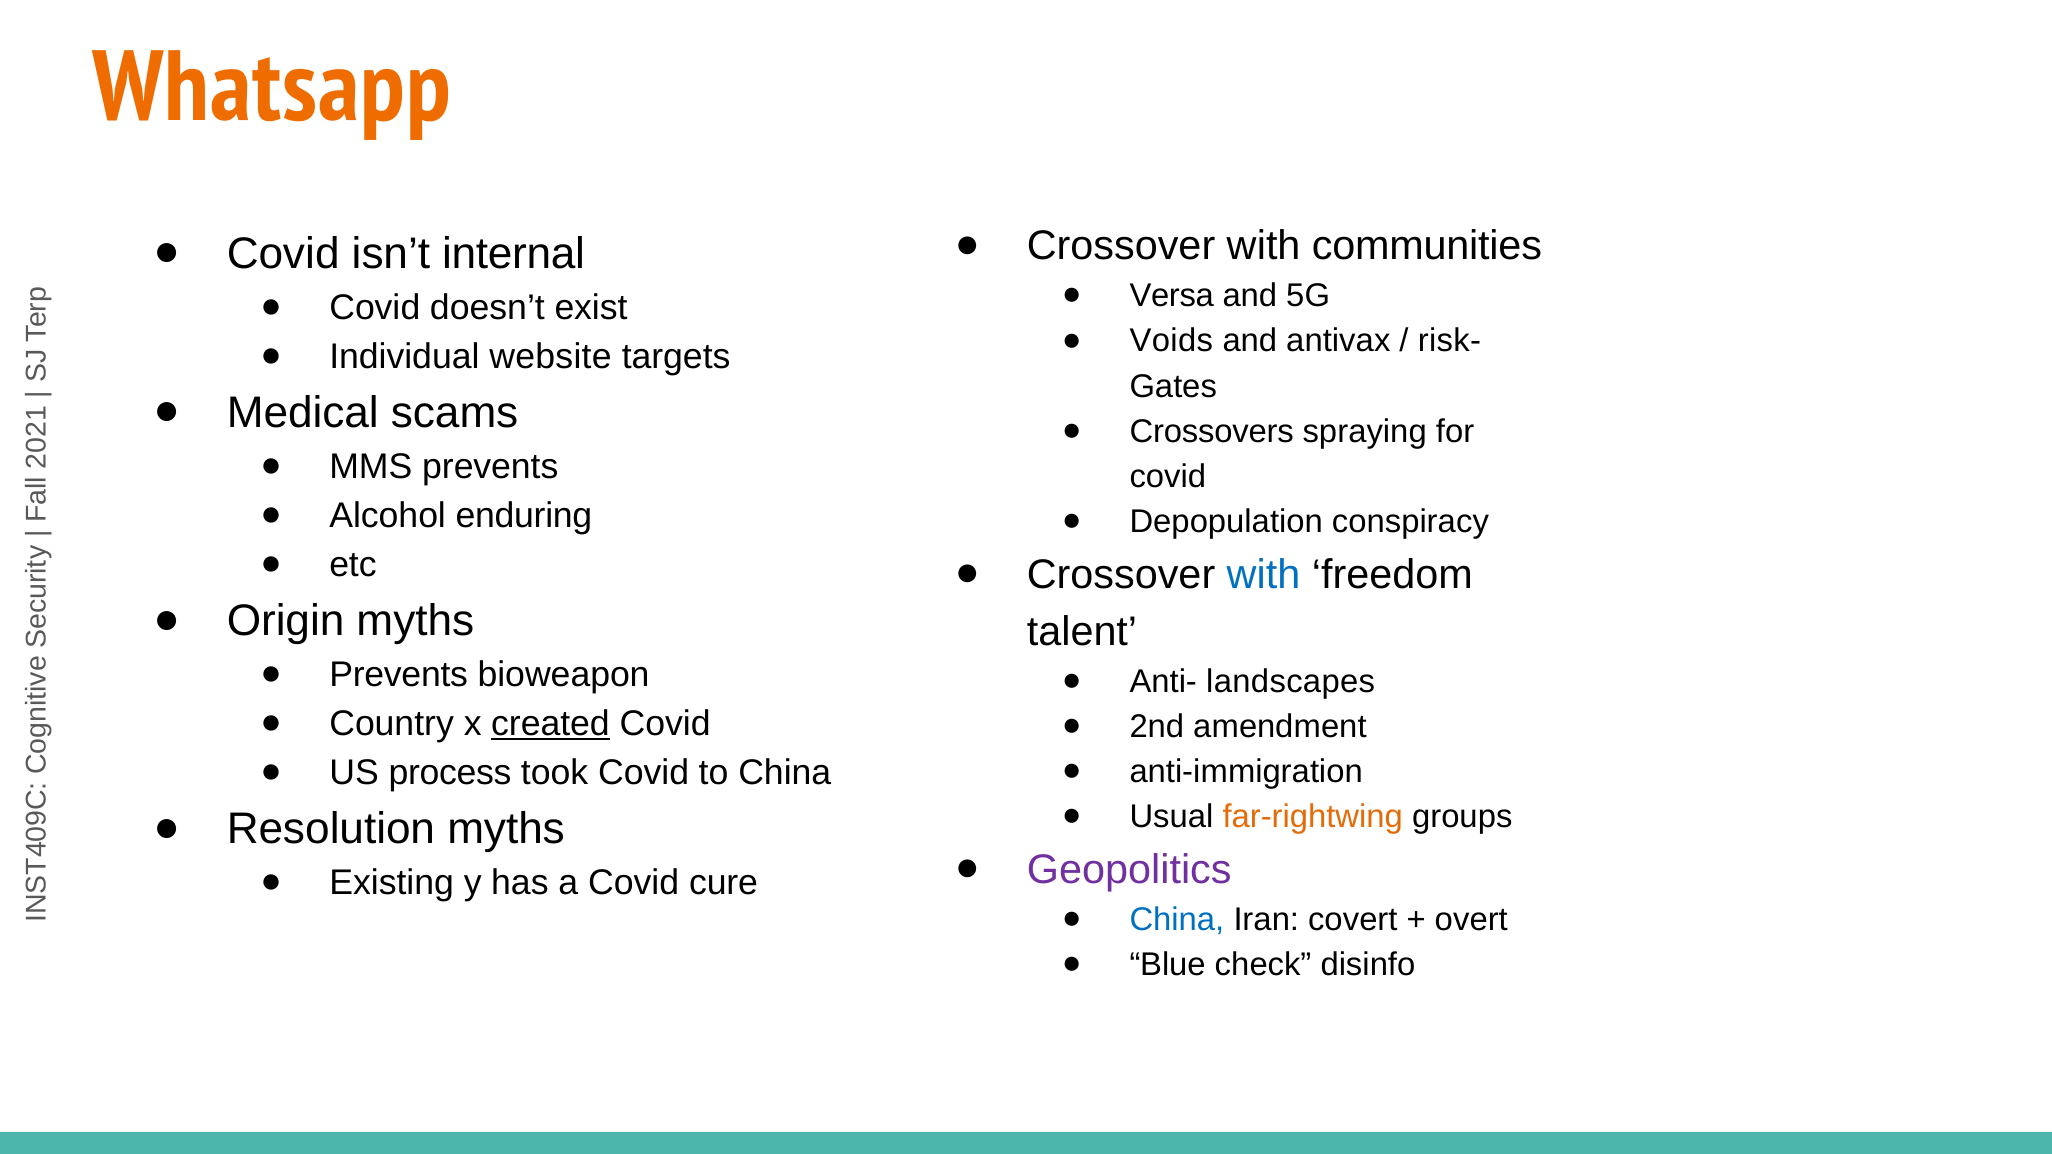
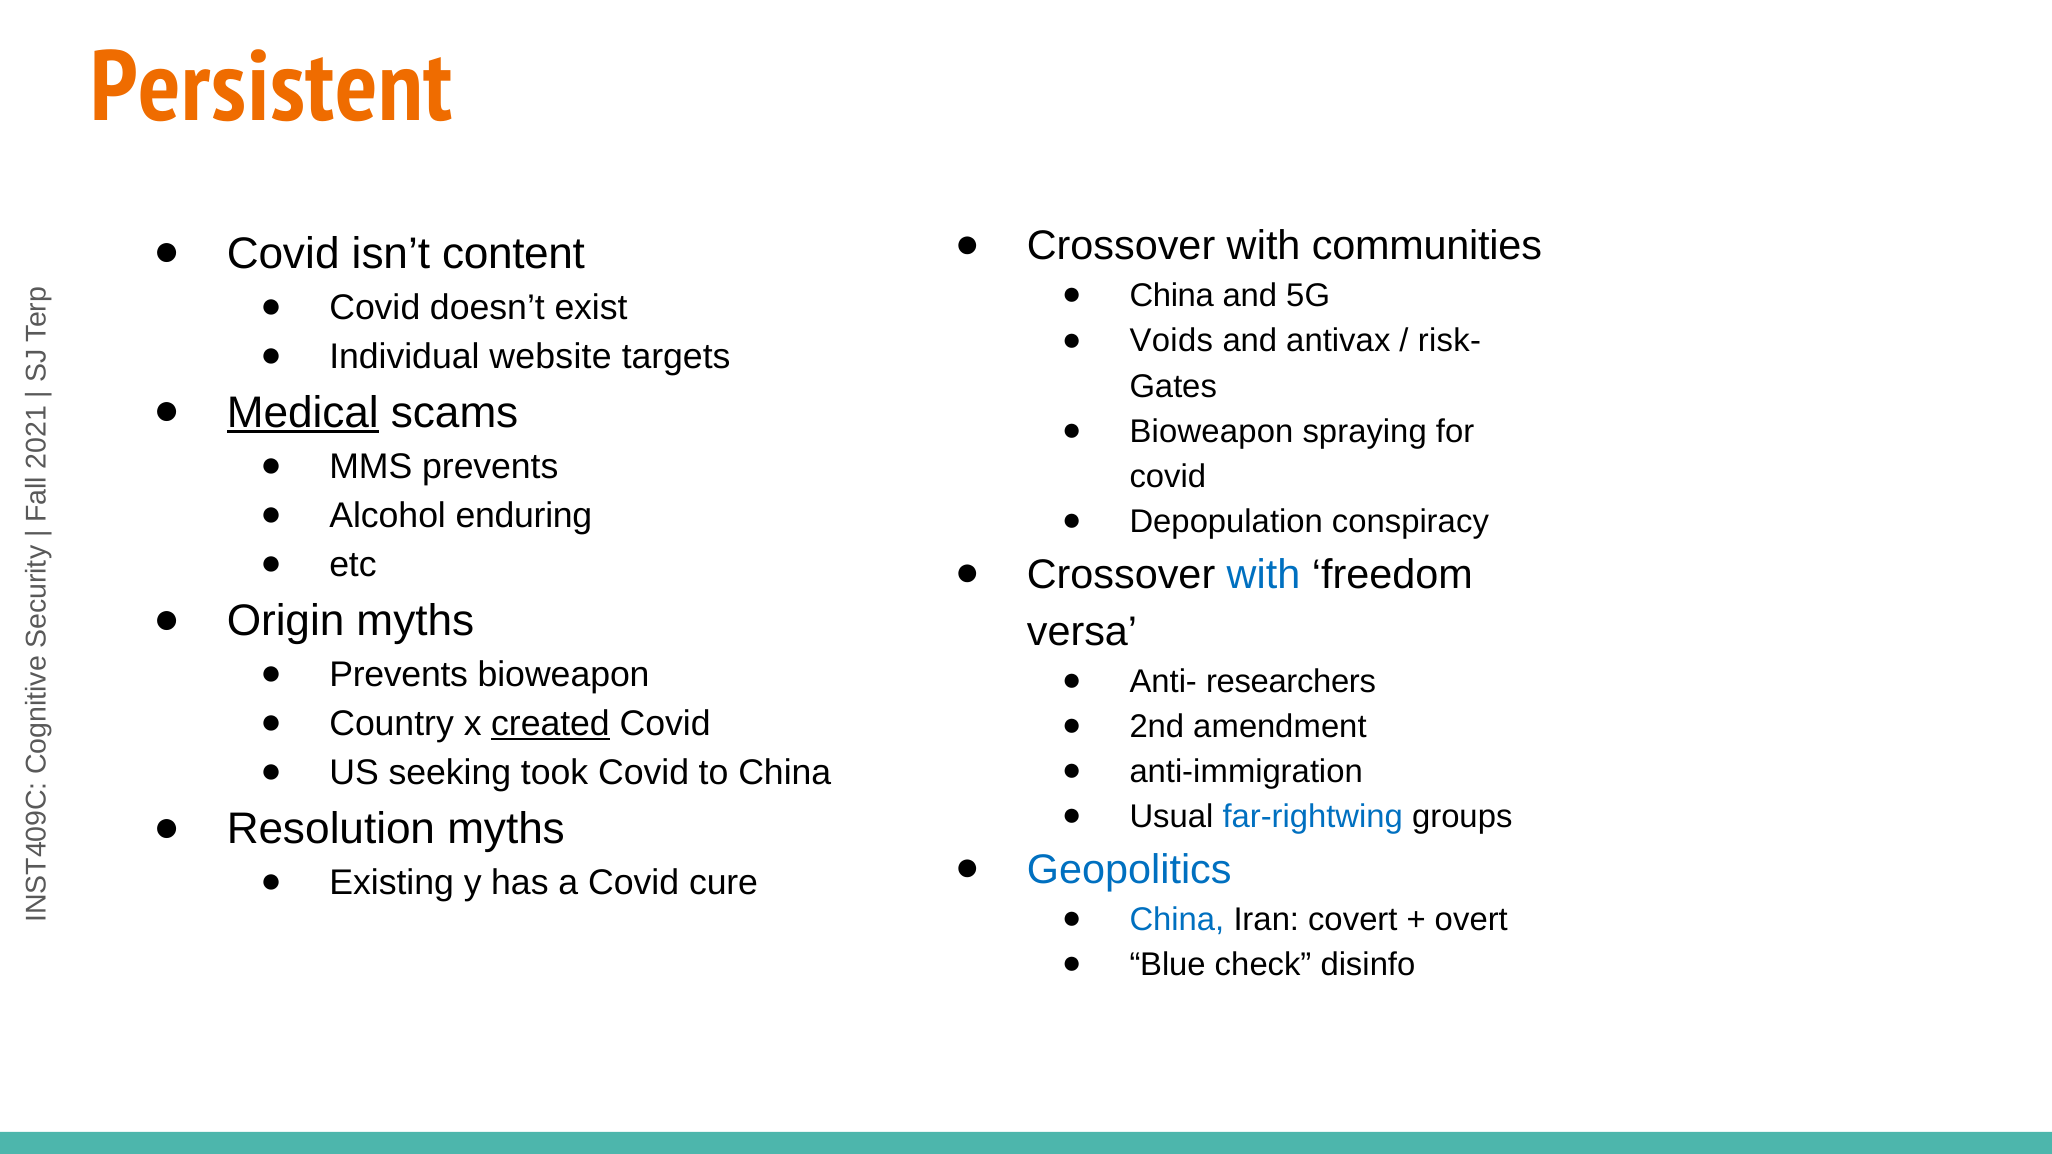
Whatsapp: Whatsapp -> Persistent
internal: internal -> content
Versa at (1172, 296): Versa -> China
Medical underline: none -> present
Crossovers at (1212, 432): Crossovers -> Bioweapon
talent: talent -> versa
landscapes: landscapes -> researchers
process: process -> seeking
far-rightwing colour: orange -> blue
Geopolitics colour: purple -> blue
